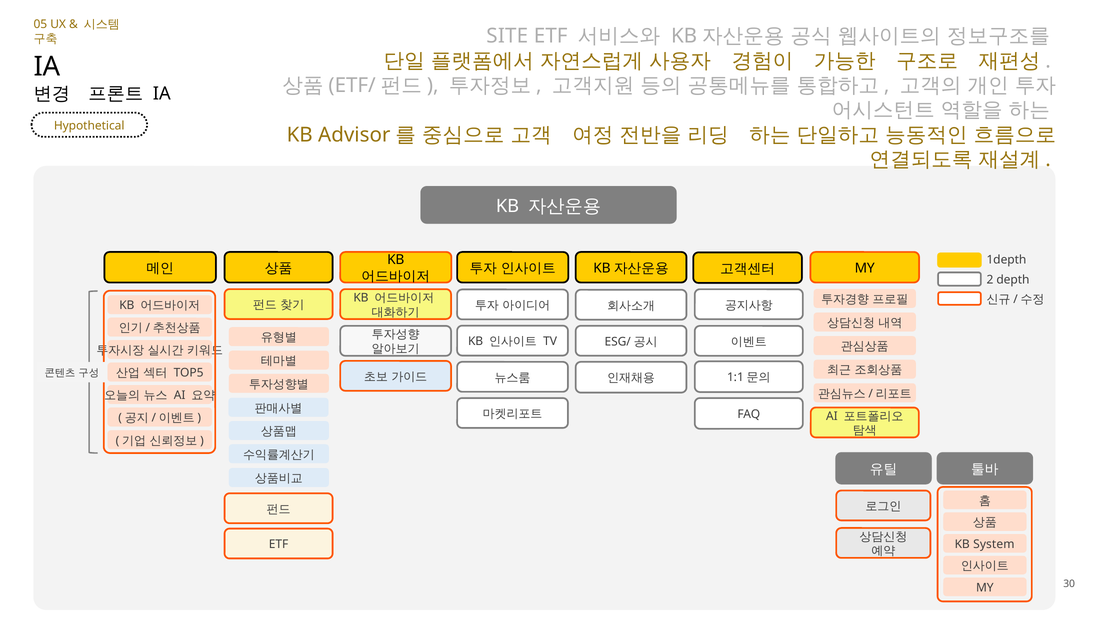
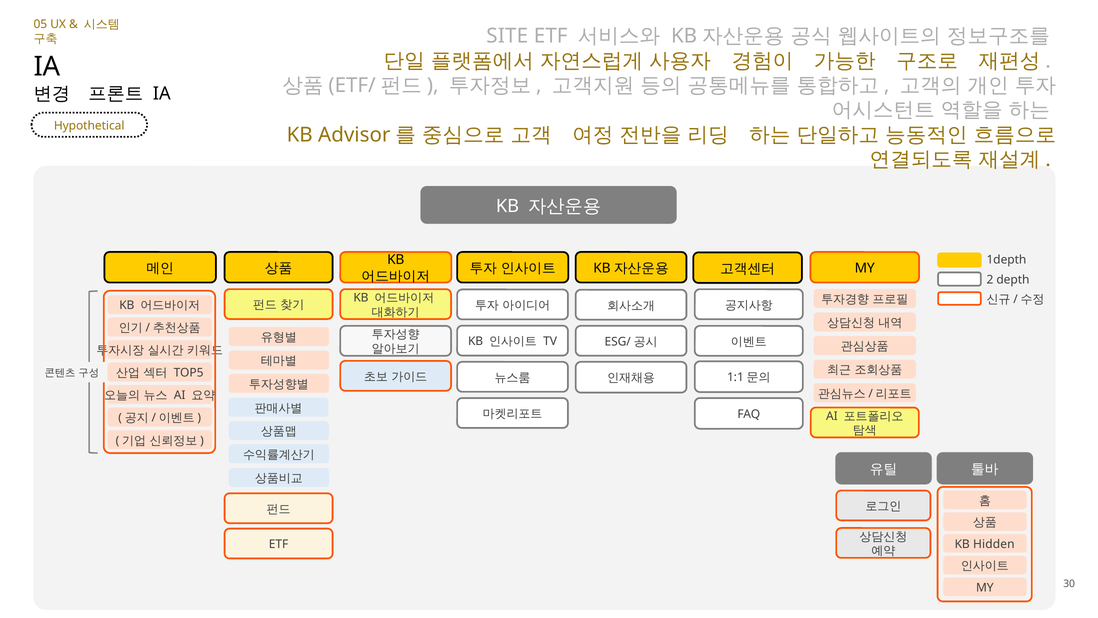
System: System -> Hidden
